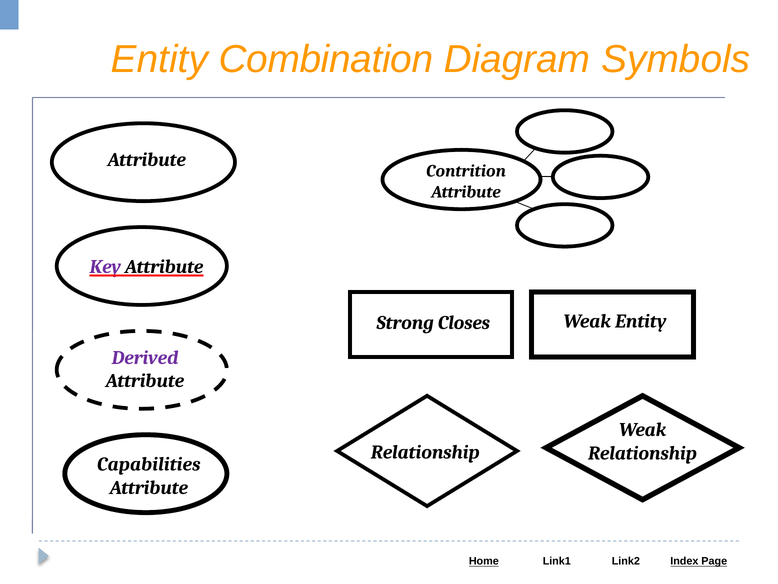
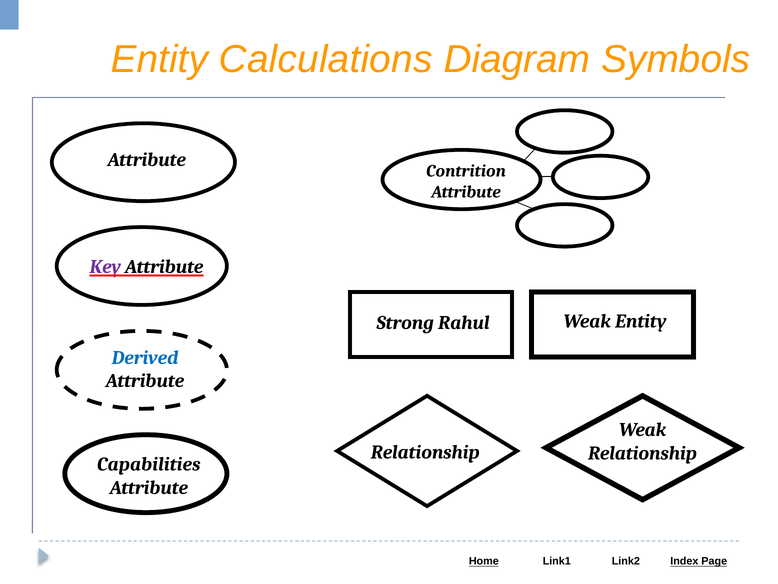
Combination: Combination -> Calculations
Closes: Closes -> Rahul
Derived colour: purple -> blue
